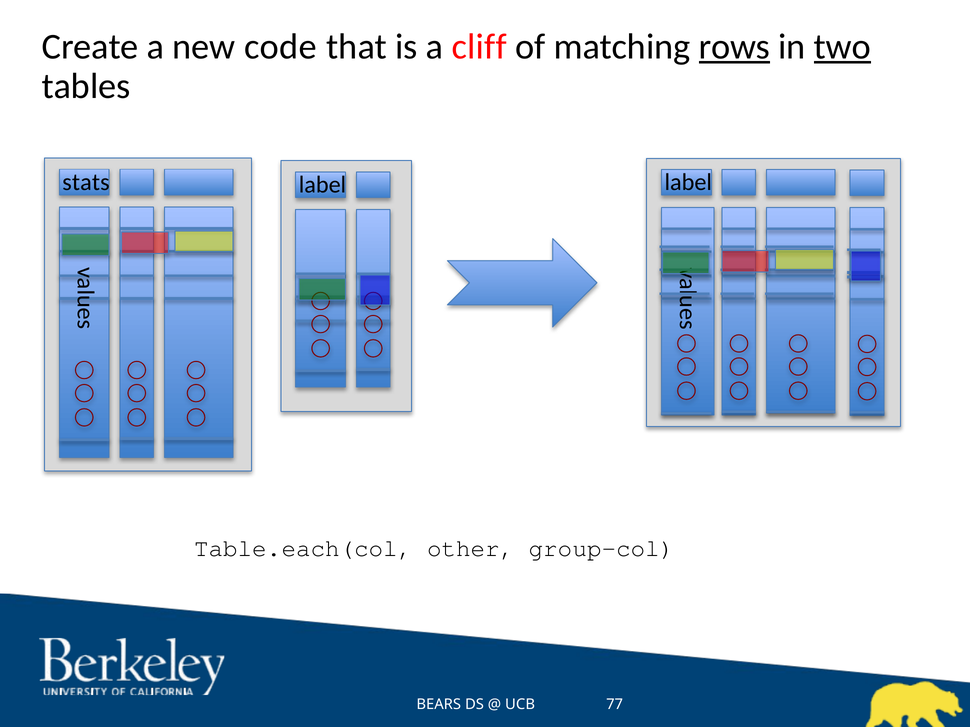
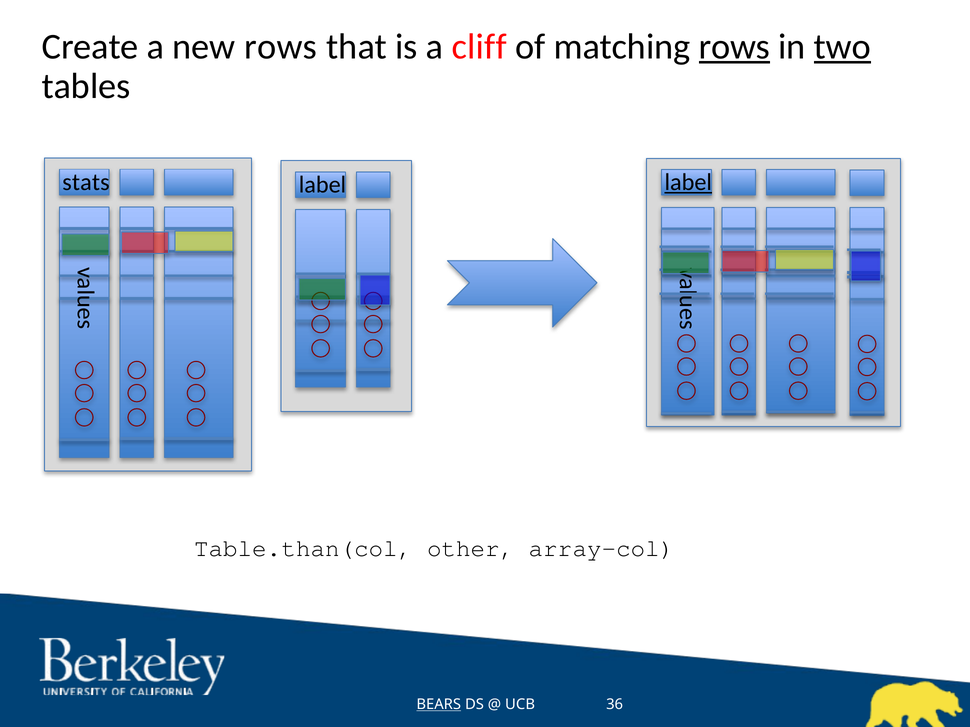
new code: code -> rows
label at (688, 182) underline: none -> present
Table.each(col: Table.each(col -> Table.than(col
group-col: group-col -> array-col
BEARS underline: none -> present
77: 77 -> 36
